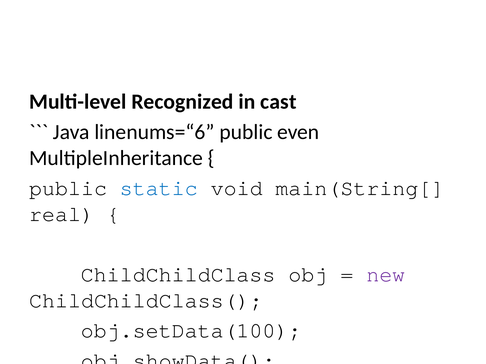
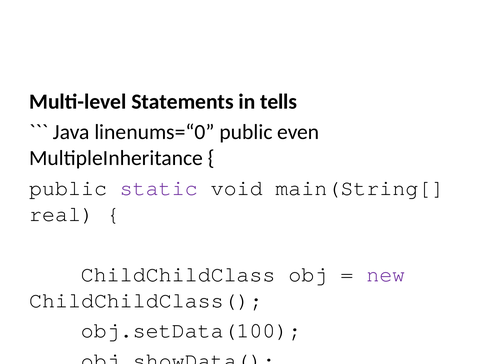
Recognized: Recognized -> Statements
cast: cast -> tells
linenums=“6: linenums=“6 -> linenums=“0
static colour: blue -> purple
